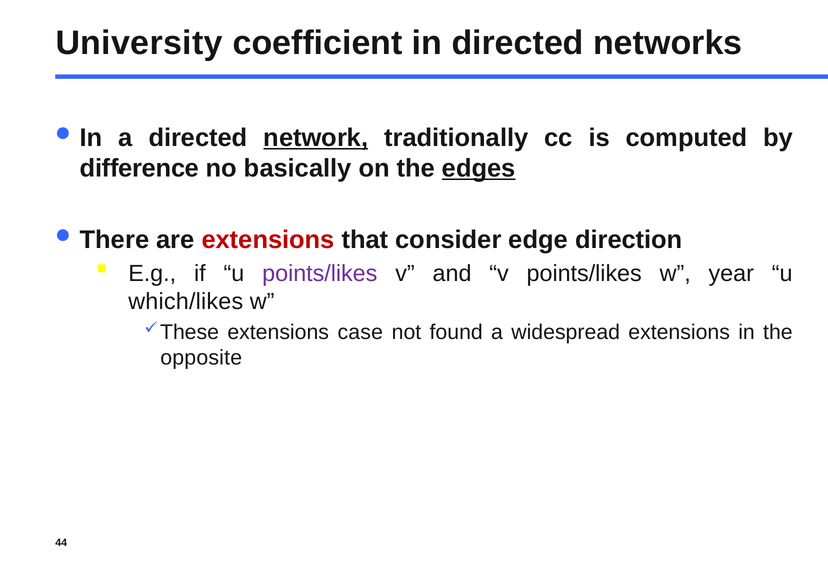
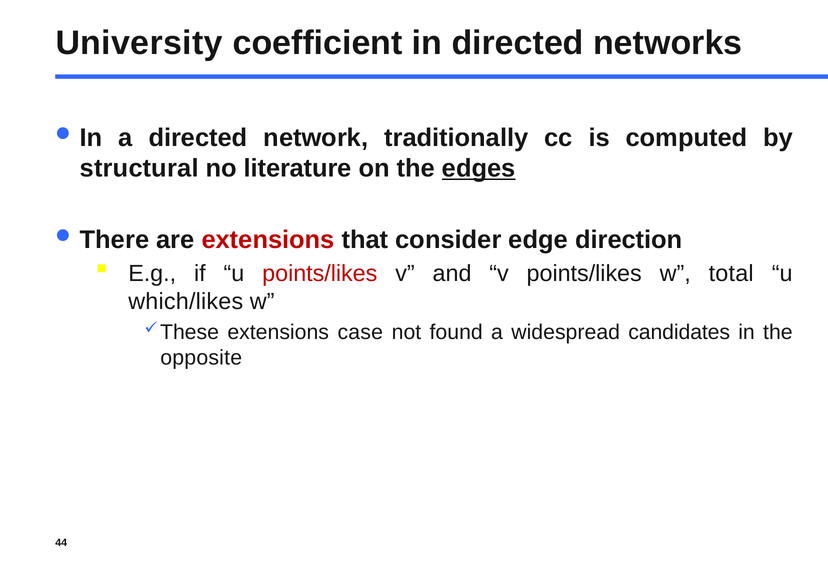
network underline: present -> none
difference: difference -> structural
basically: basically -> literature
points/likes at (320, 274) colour: purple -> red
year: year -> total
widespread extensions: extensions -> candidates
